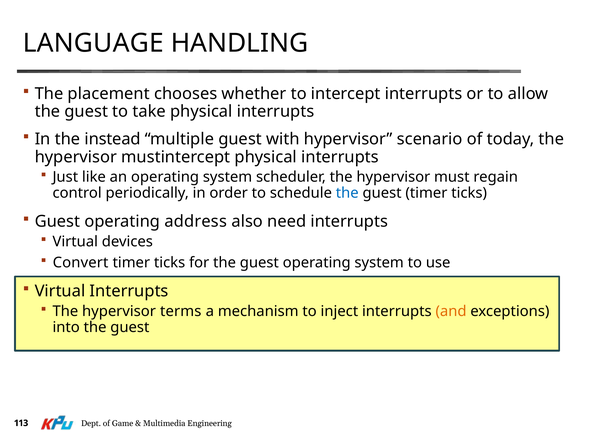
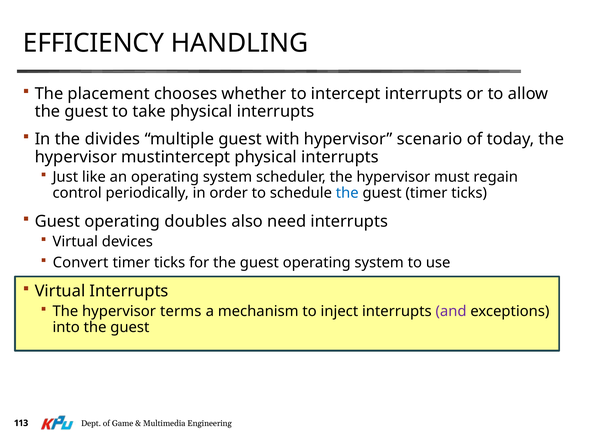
LANGUAGE: LANGUAGE -> EFFICIENCY
instead: instead -> divides
address: address -> doubles
and colour: orange -> purple
